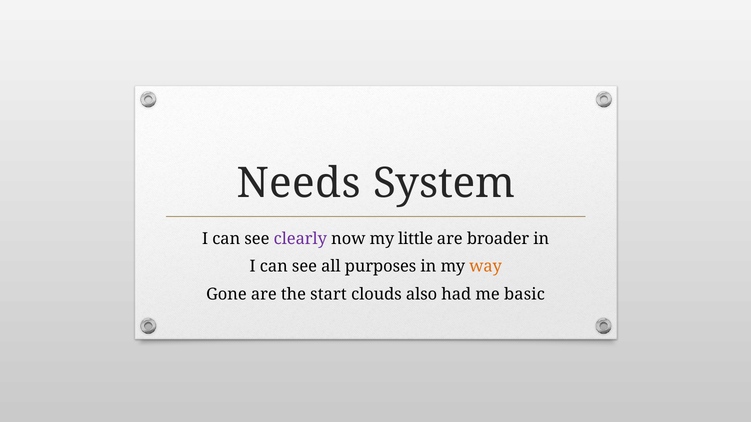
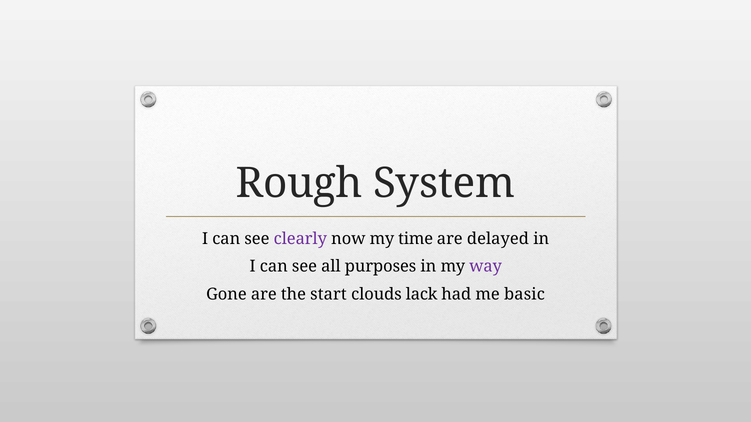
Needs: Needs -> Rough
little: little -> time
broader: broader -> delayed
way colour: orange -> purple
also: also -> lack
